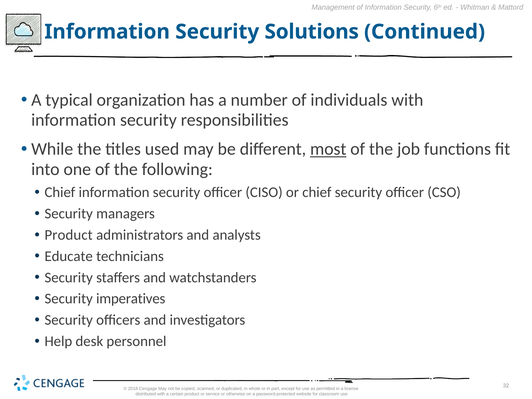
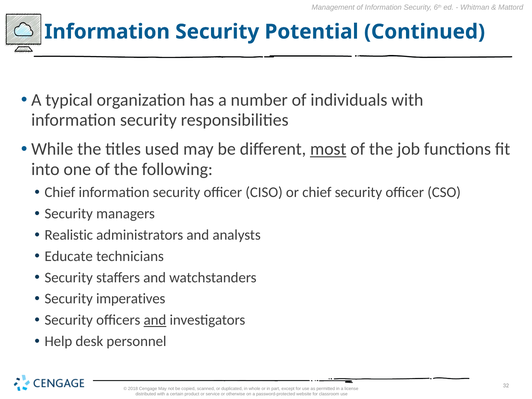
Solutions: Solutions -> Potential
Product at (69, 235): Product -> Realistic
and at (155, 320) underline: none -> present
